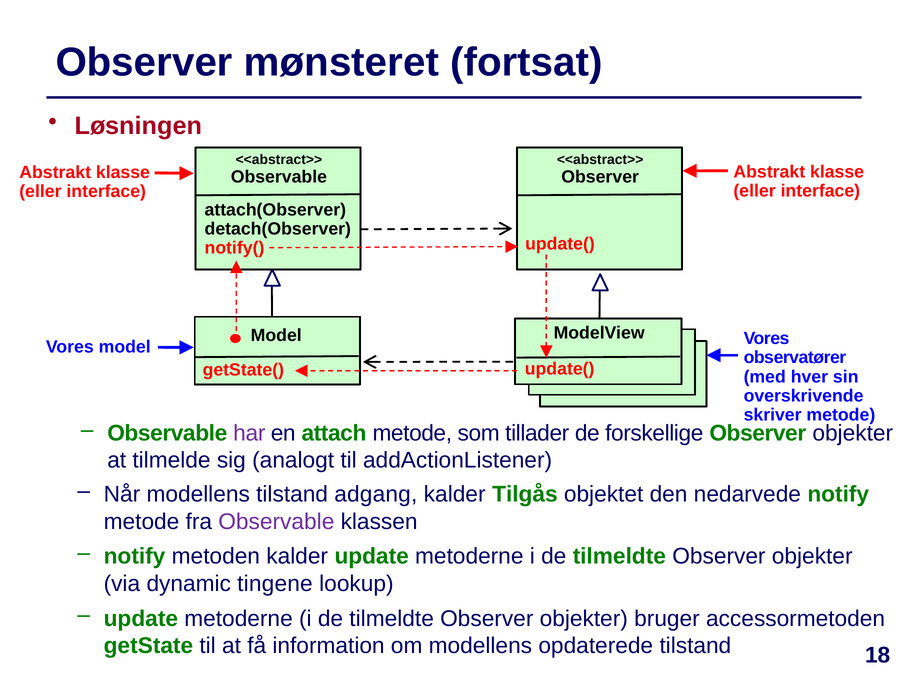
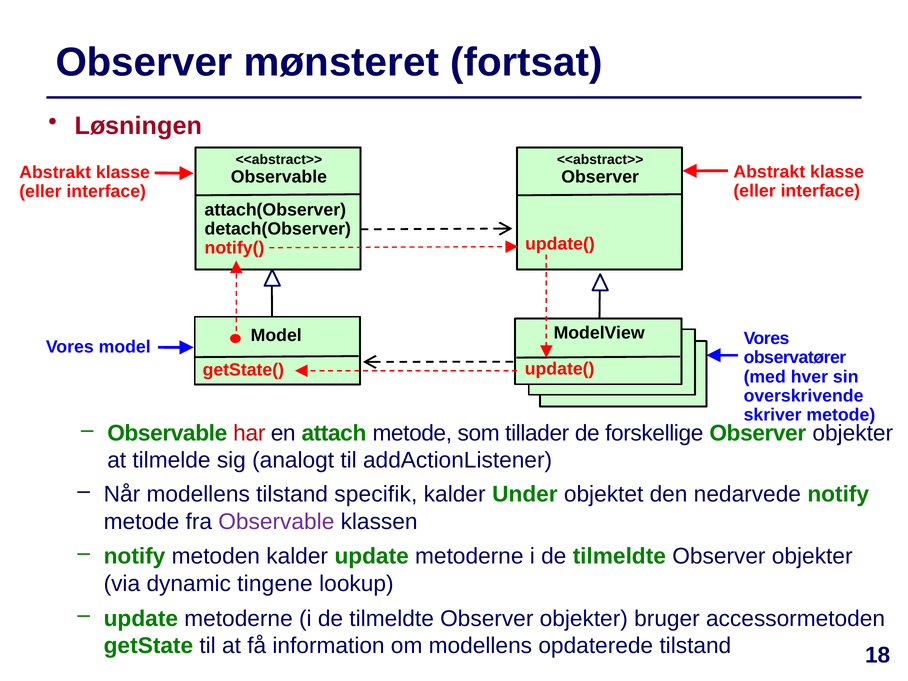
har colour: purple -> red
adgang: adgang -> specifik
Tilgås: Tilgås -> Under
